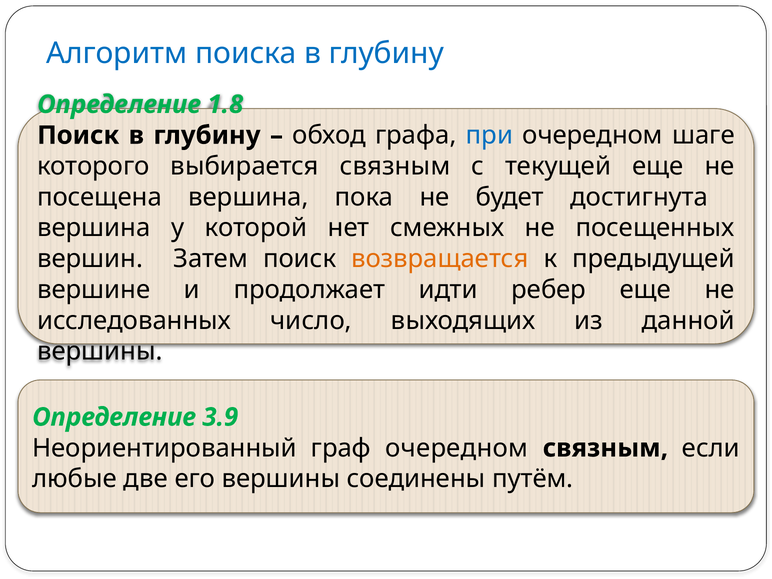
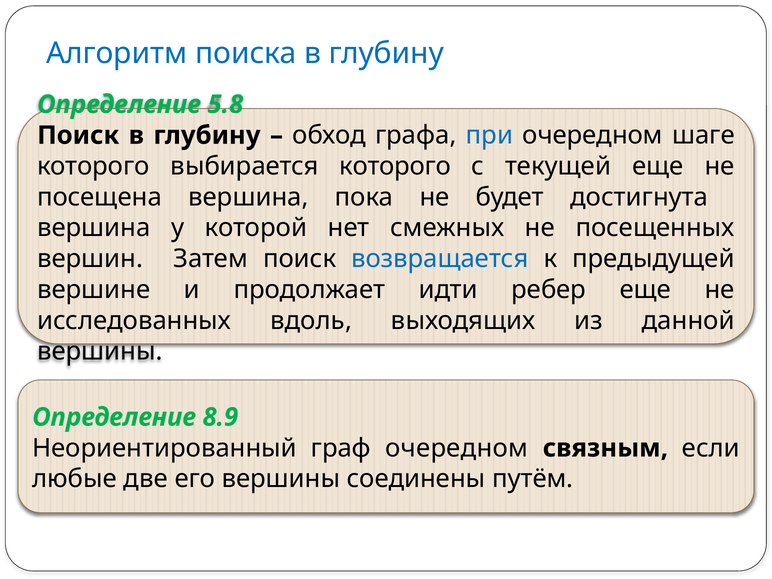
1.8: 1.8 -> 5.8
выбирается связным: связным -> которого
возвращается colour: orange -> blue
число: число -> вдоль
3.9: 3.9 -> 8.9
